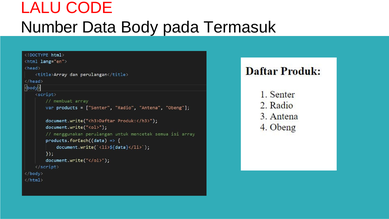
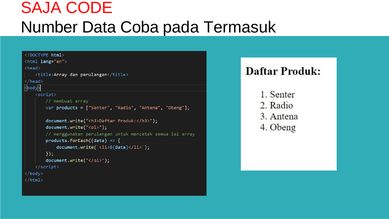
LALU: LALU -> SAJA
Body: Body -> Coba
